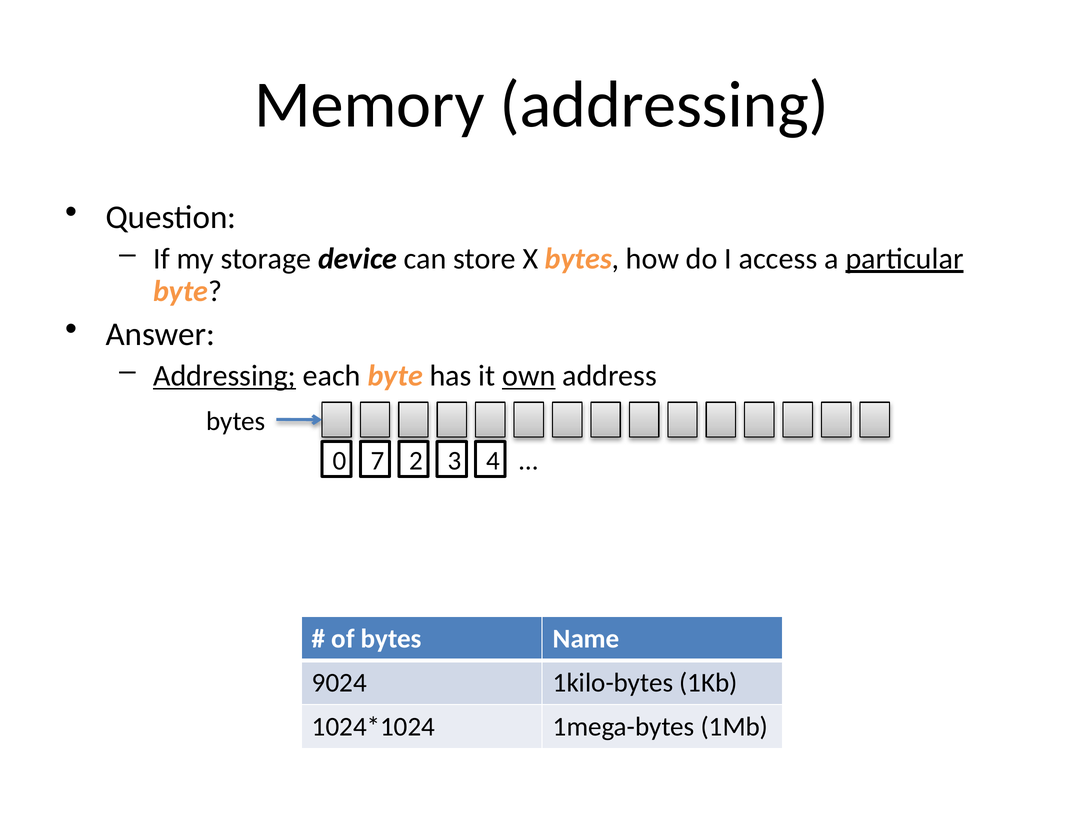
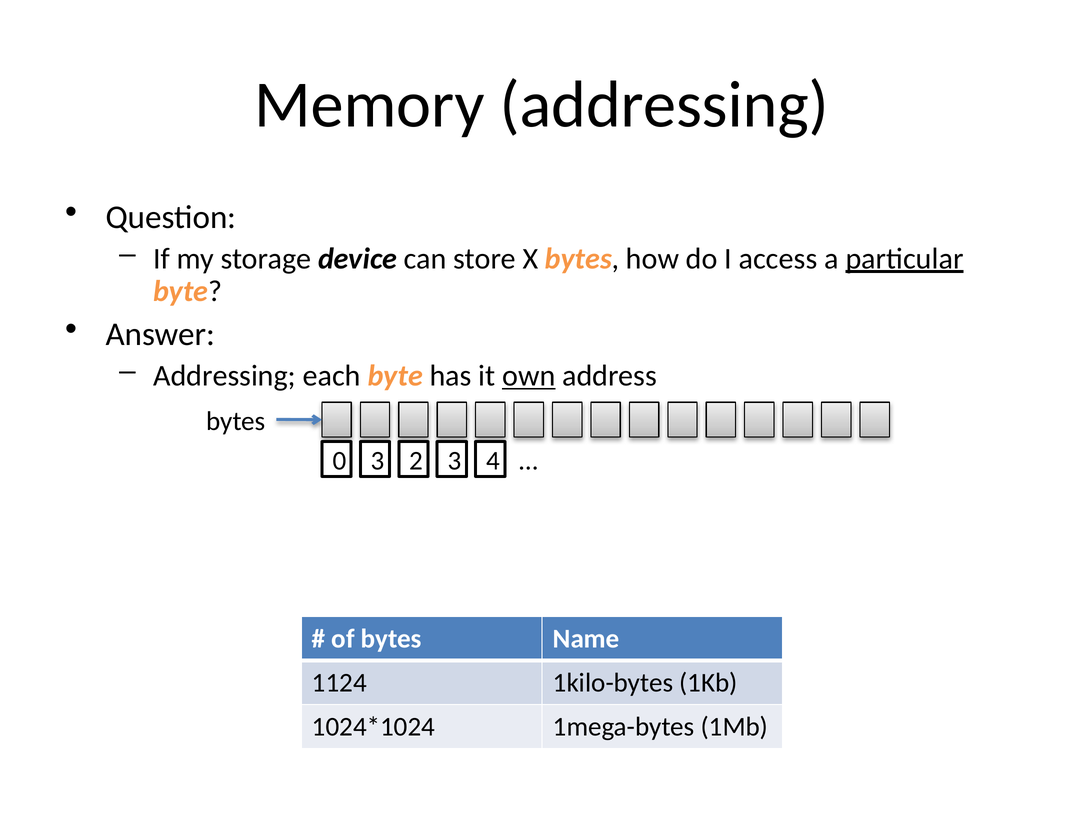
Addressing at (225, 376) underline: present -> none
0 7: 7 -> 3
9024: 9024 -> 1124
